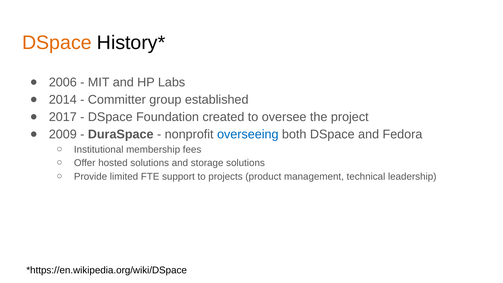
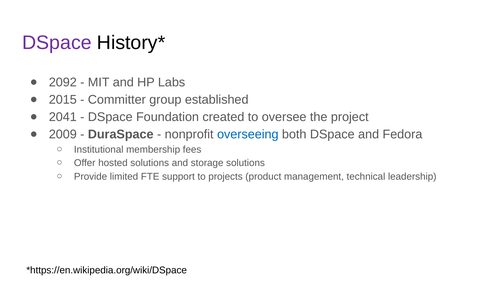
DSpace at (57, 43) colour: orange -> purple
2006: 2006 -> 2092
2014: 2014 -> 2015
2017: 2017 -> 2041
